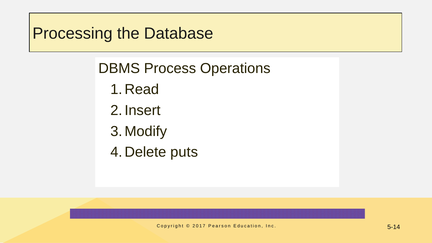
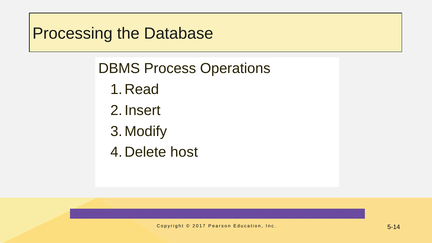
puts: puts -> host
